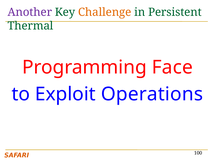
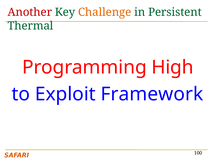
Another colour: purple -> red
Face: Face -> High
Operations: Operations -> Framework
